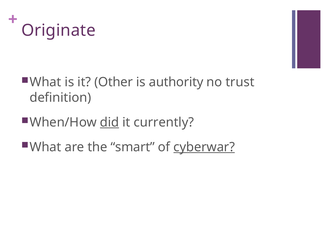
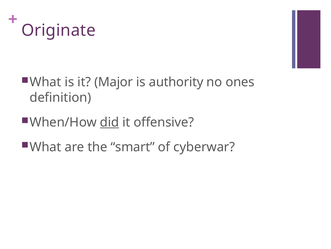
Other: Other -> Major
trust: trust -> ones
currently: currently -> offensive
cyberwar underline: present -> none
